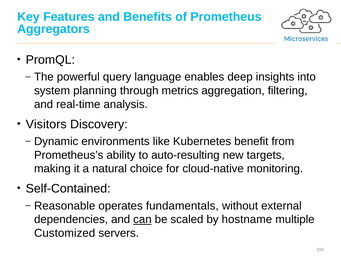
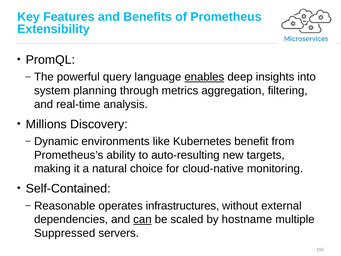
Aggregators: Aggregators -> Extensibility
enables underline: none -> present
Visitors: Visitors -> Millions
fundamentals: fundamentals -> infrastructures
Customized: Customized -> Suppressed
